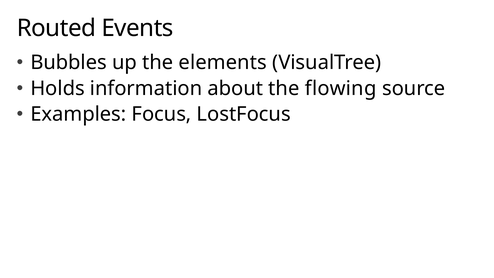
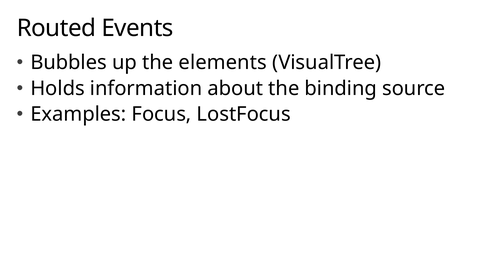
flowing: flowing -> binding
